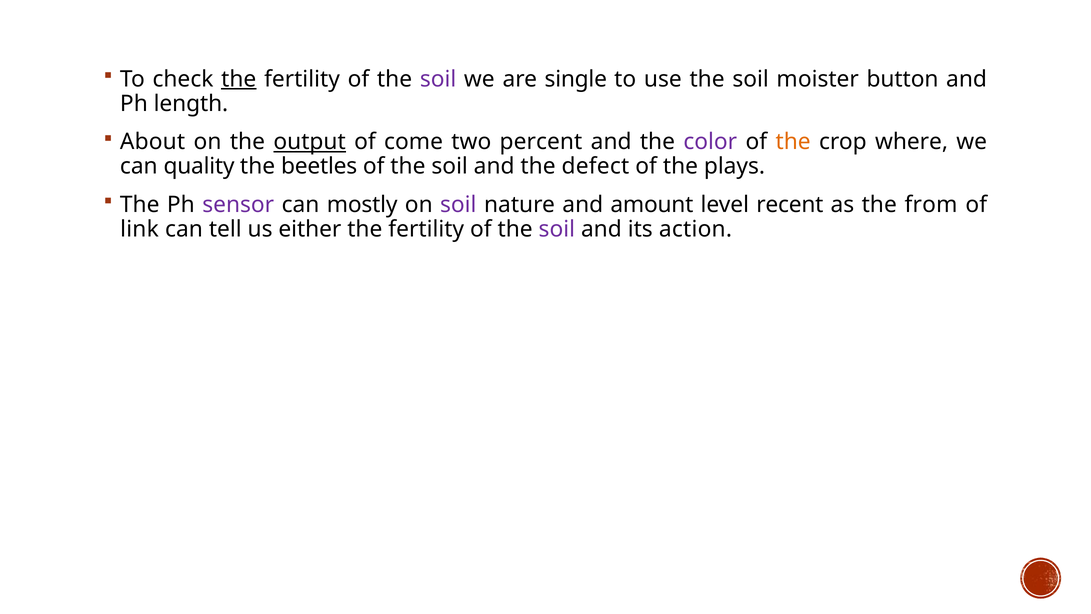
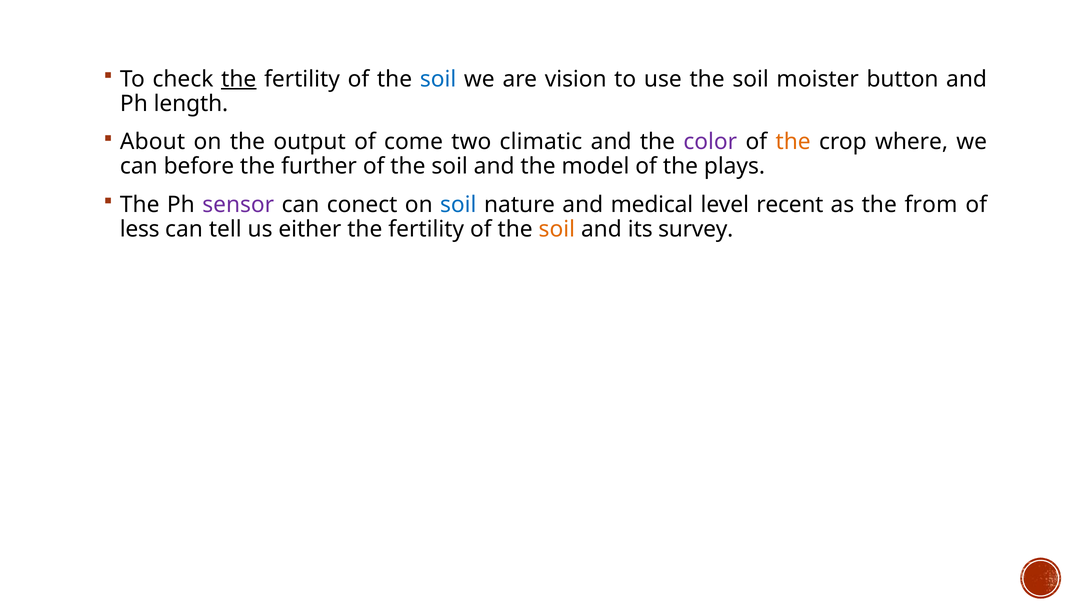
soil at (438, 79) colour: purple -> blue
single: single -> vision
output underline: present -> none
percent: percent -> climatic
quality: quality -> before
beetles: beetles -> further
defect: defect -> model
mostly: mostly -> conect
soil at (458, 204) colour: purple -> blue
amount: amount -> medical
link: link -> less
soil at (557, 229) colour: purple -> orange
action: action -> survey
